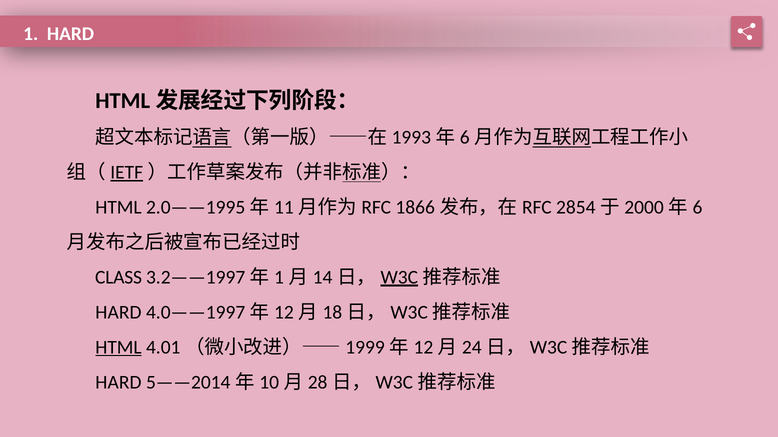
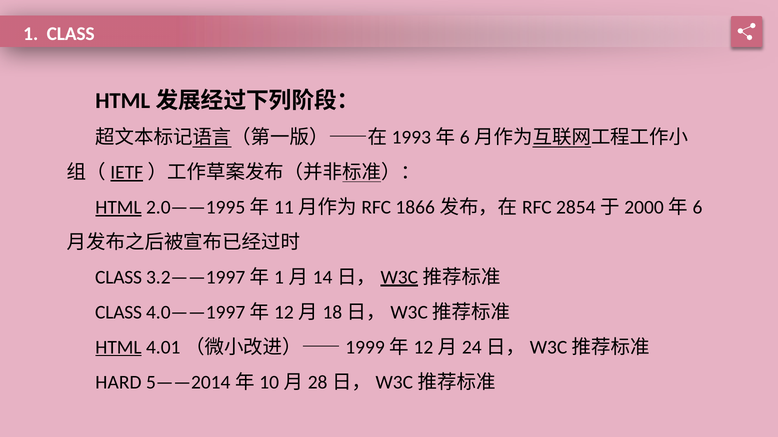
1 HARD: HARD -> CLASS
HTML at (118, 208) underline: none -> present
HARD at (118, 313): HARD -> CLASS
